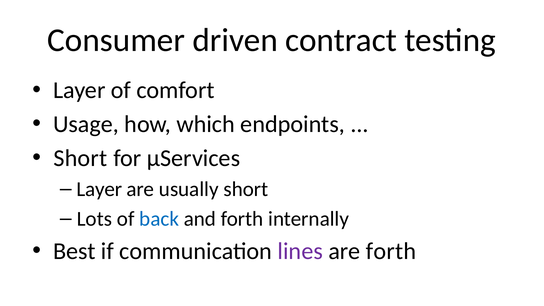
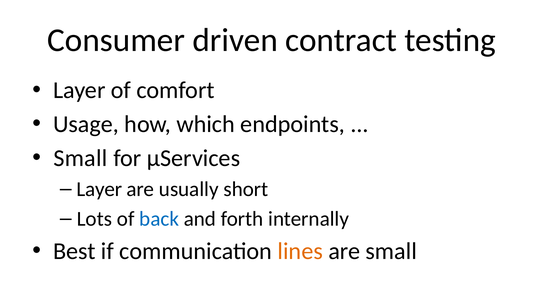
Short at (80, 158): Short -> Small
lines colour: purple -> orange
are forth: forth -> small
